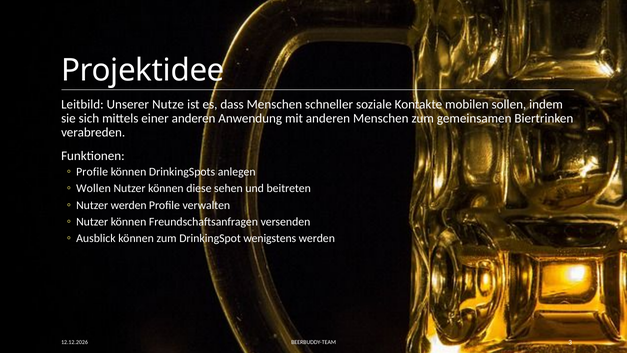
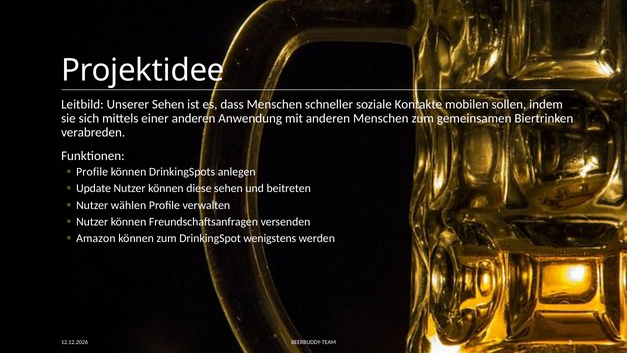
Unserer Nutze: Nutze -> Sehen
Wollen: Wollen -> Update
Nutzer werden: werden -> wählen
Ausblick: Ausblick -> Amazon
